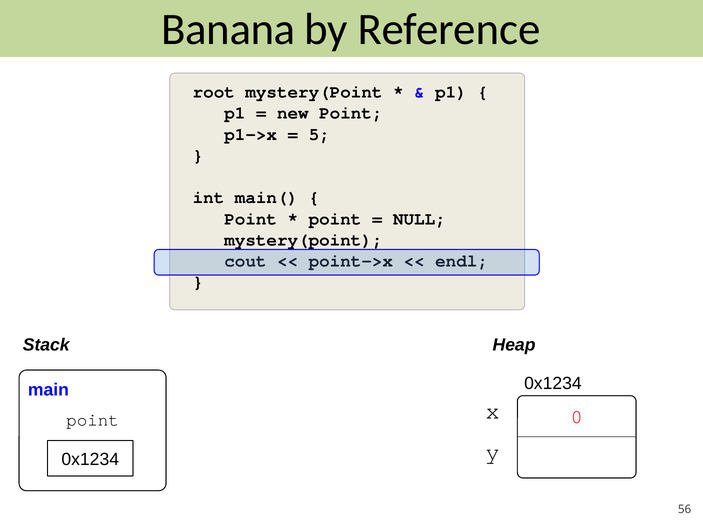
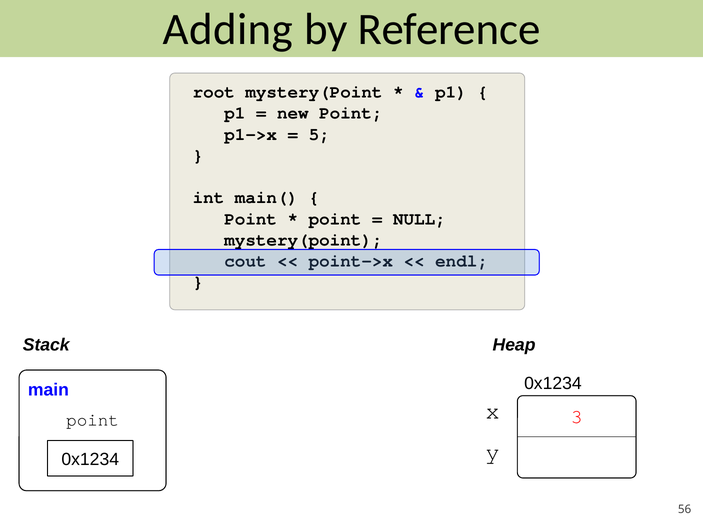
Banana: Banana -> Adding
0: 0 -> 3
